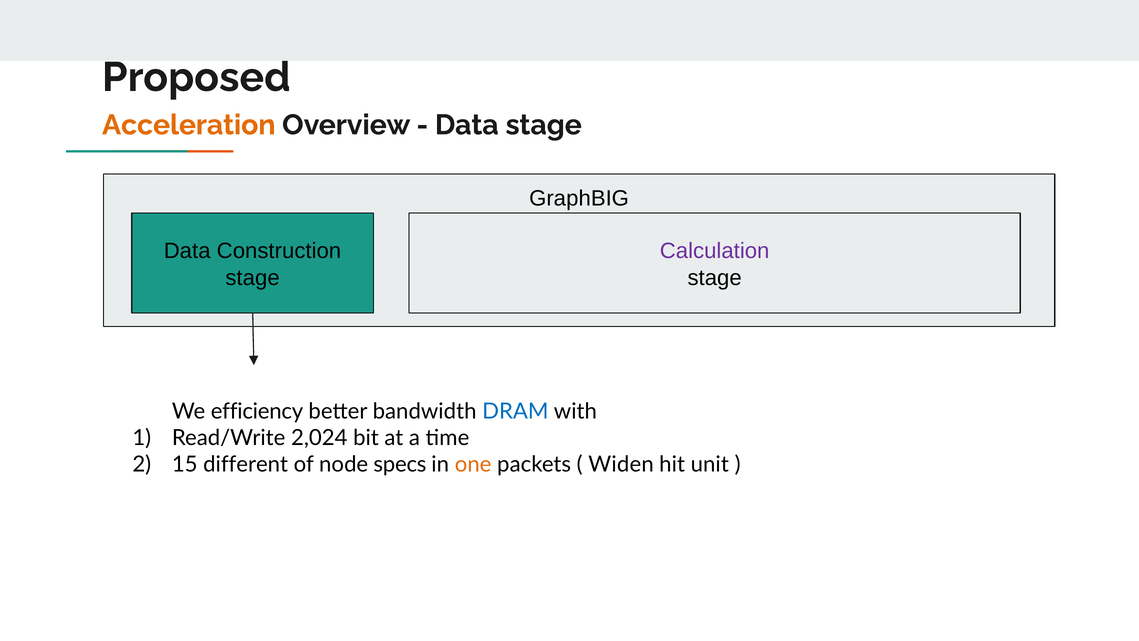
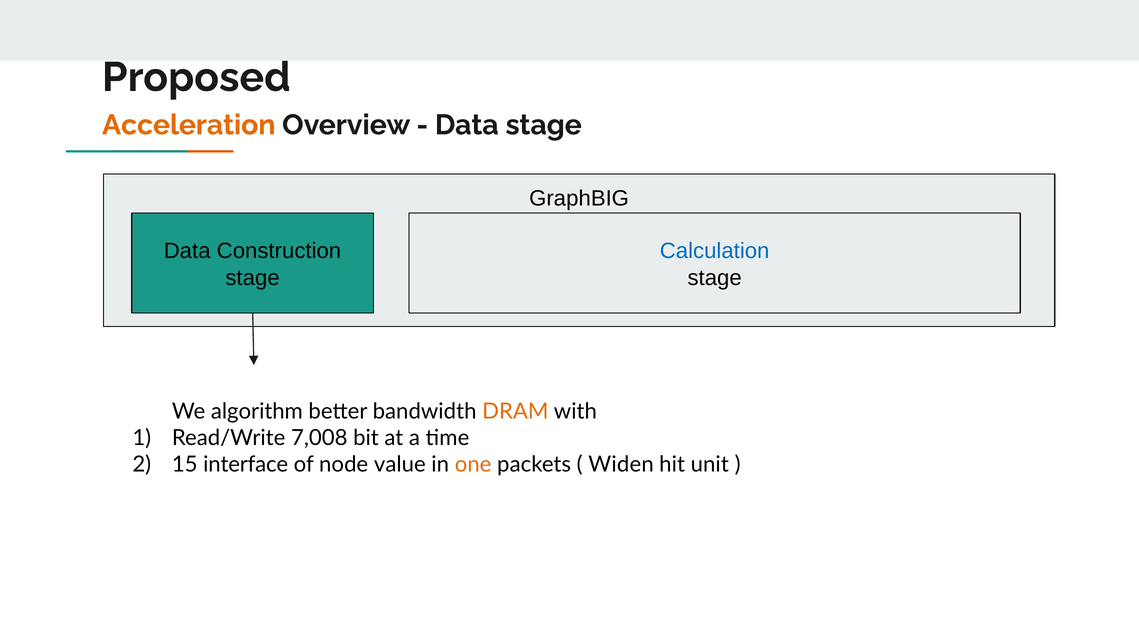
Calculation colour: purple -> blue
efficiency: efficiency -> algorithm
DRAM colour: blue -> orange
2,024: 2,024 -> 7,008
different: different -> interface
specs: specs -> value
